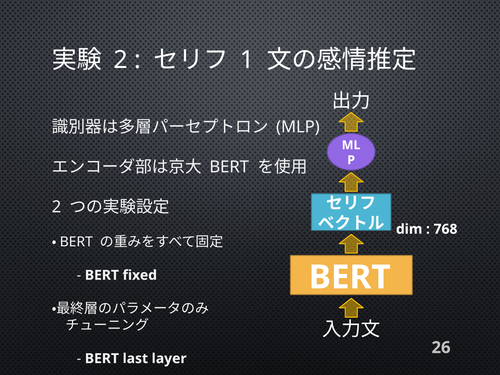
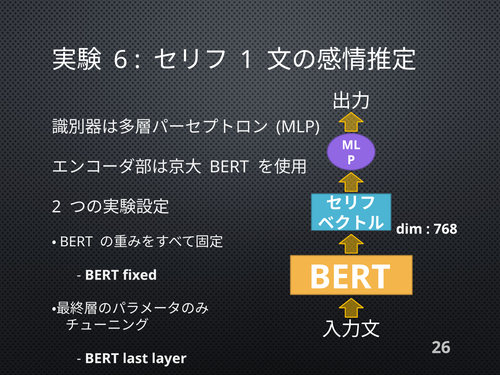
2 at (121, 60): 2 -> 6
